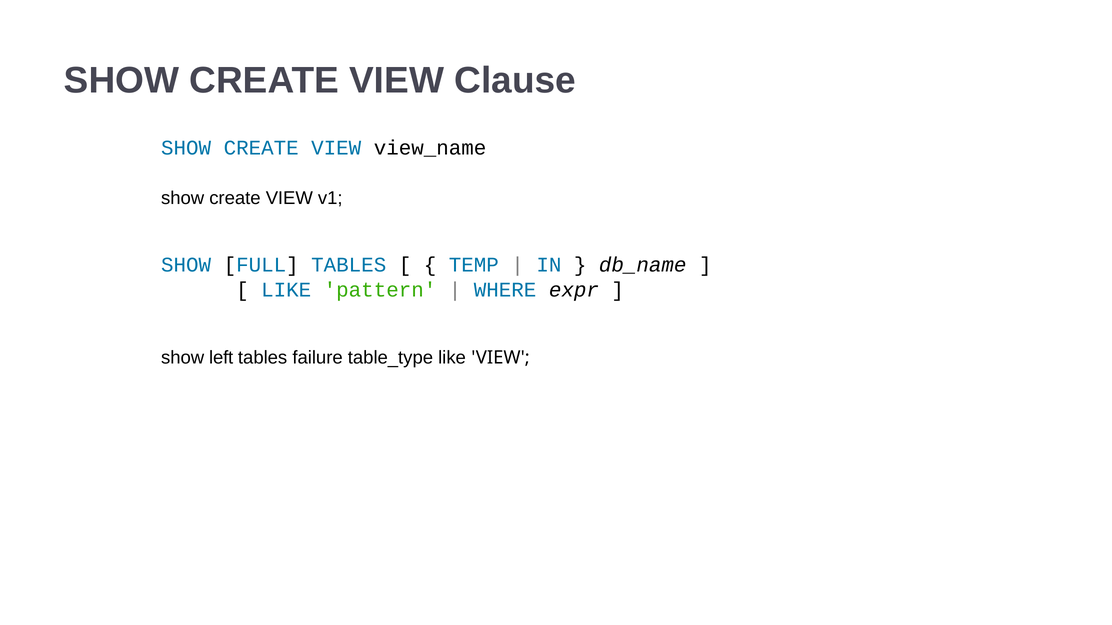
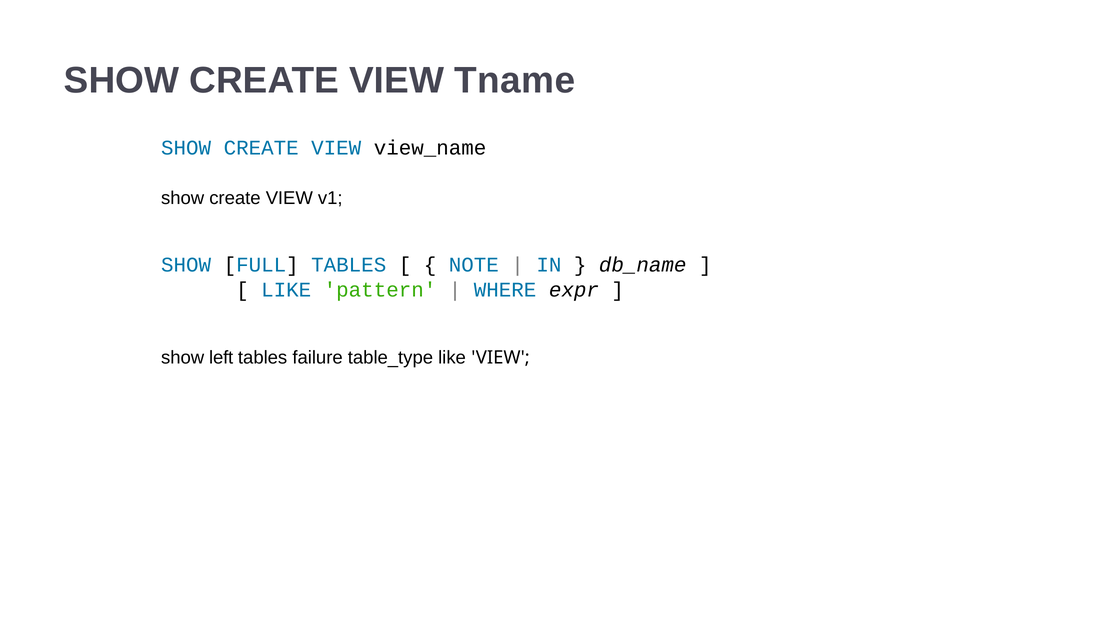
Clause: Clause -> Tname
TEMP: TEMP -> NOTE
